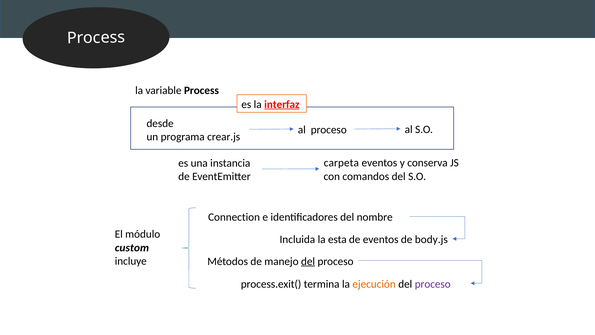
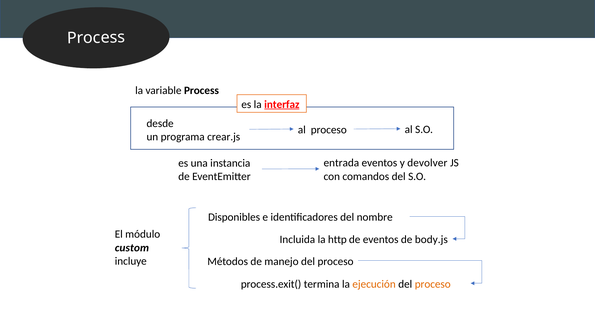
carpeta: carpeta -> entrada
conserva: conserva -> devolver
Connection: Connection -> Disponibles
esta: esta -> http
del at (308, 261) underline: present -> none
proceso at (433, 284) colour: purple -> orange
